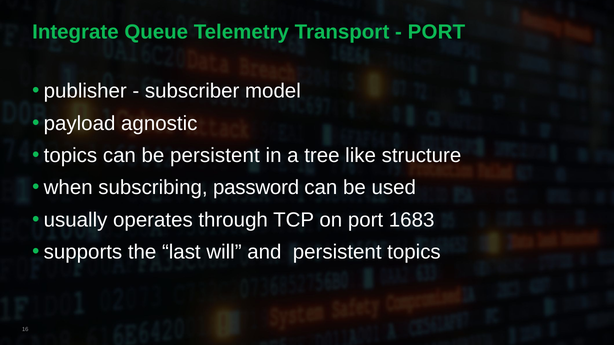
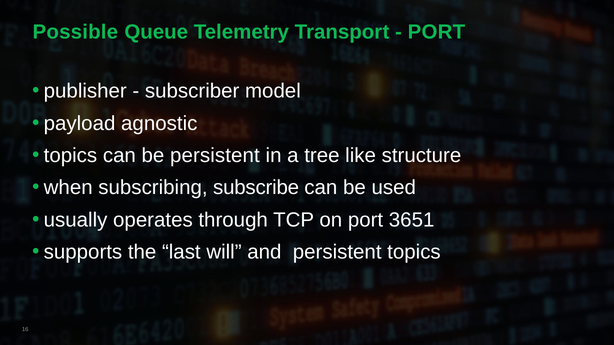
Integrate: Integrate -> Possible
password: password -> subscribe
1683: 1683 -> 3651
